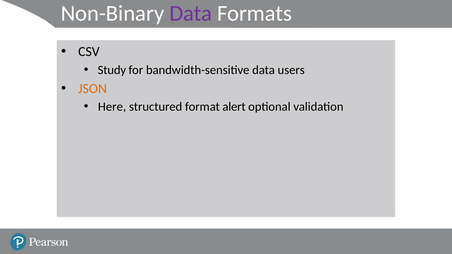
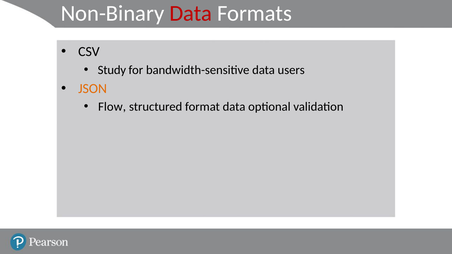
Data at (191, 13) colour: purple -> red
Here: Here -> Flow
format alert: alert -> data
